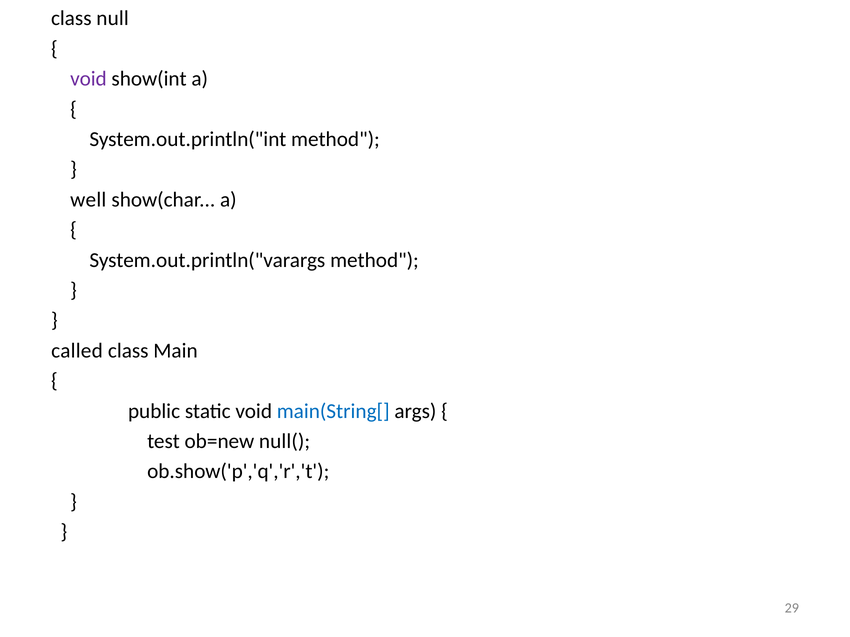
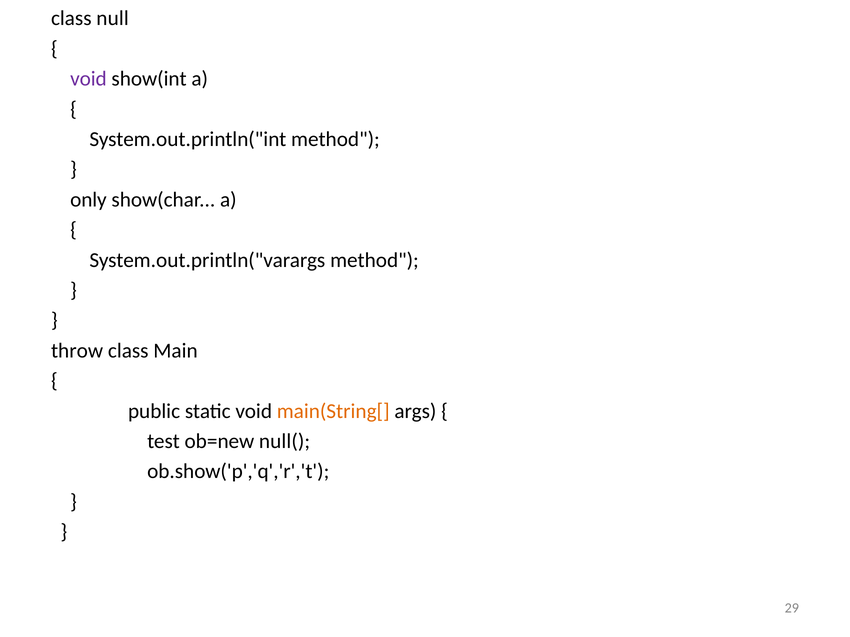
well: well -> only
called: called -> throw
main(String[ colour: blue -> orange
